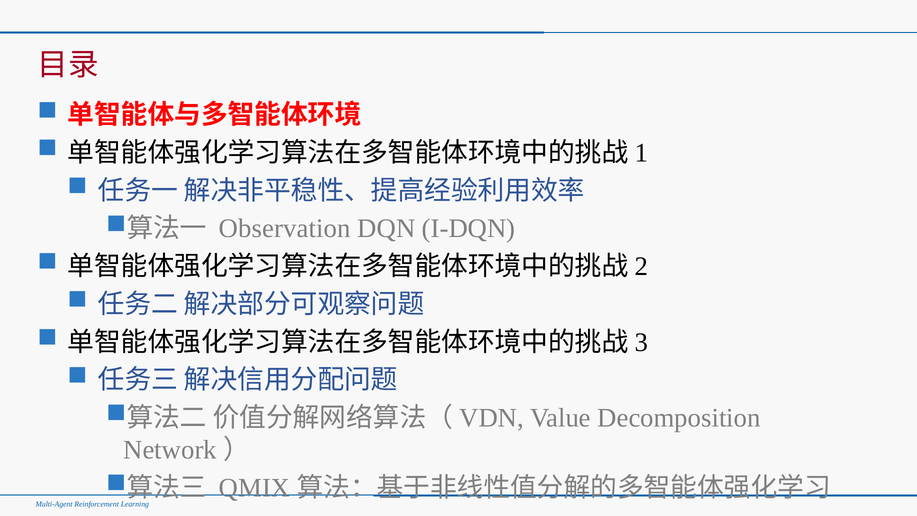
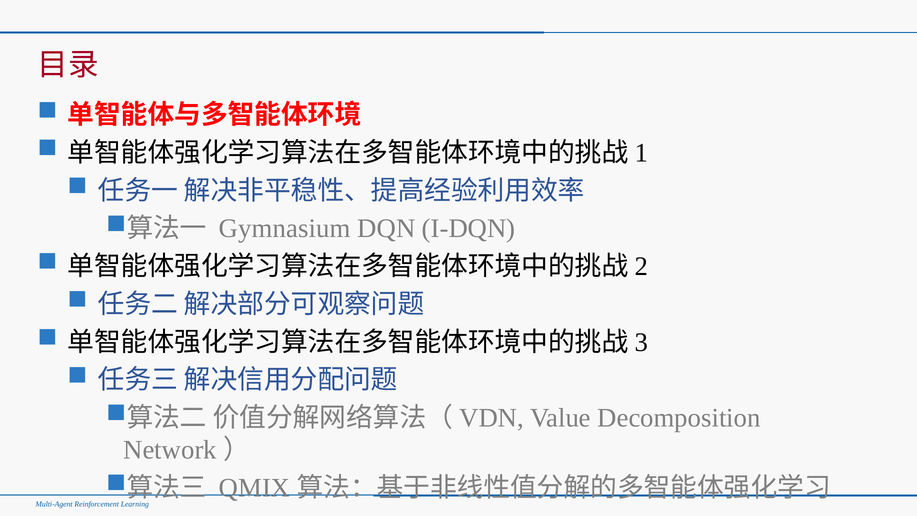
Observation: Observation -> Gymnasium
